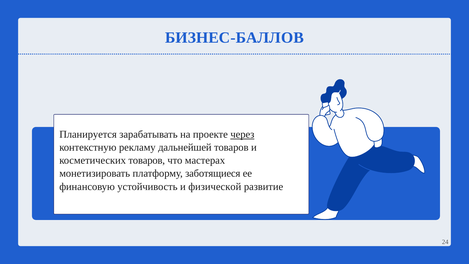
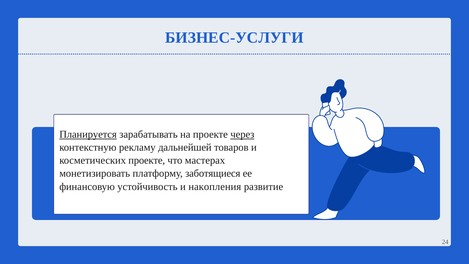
БИЗНЕС-БАЛЛОВ: БИЗНЕС-БАЛЛОВ -> БИЗНЕС-УСЛУГИ
Планируется underline: none -> present
косметических товаров: товаров -> проекте
физической: физической -> накопления
